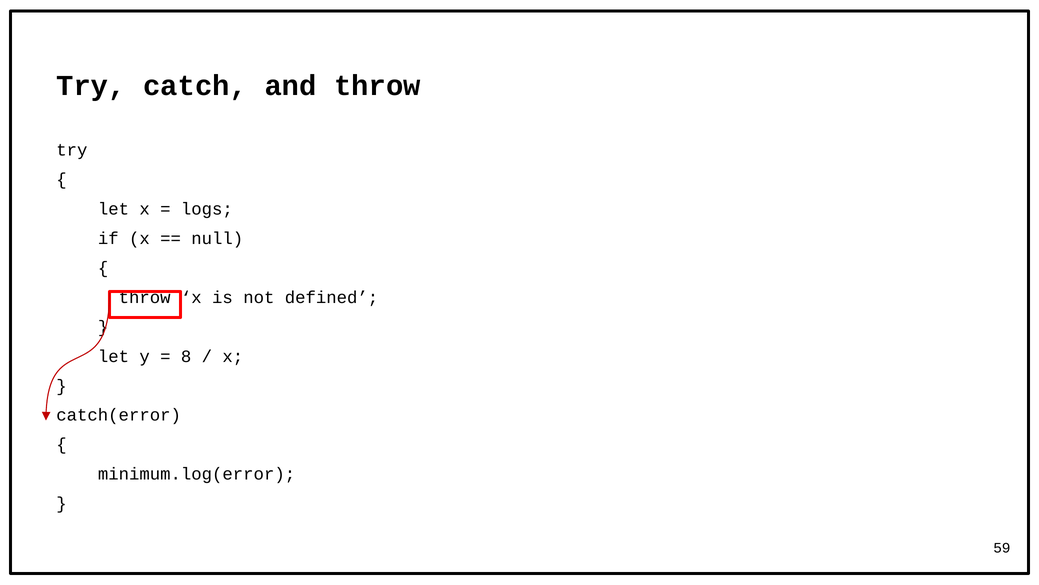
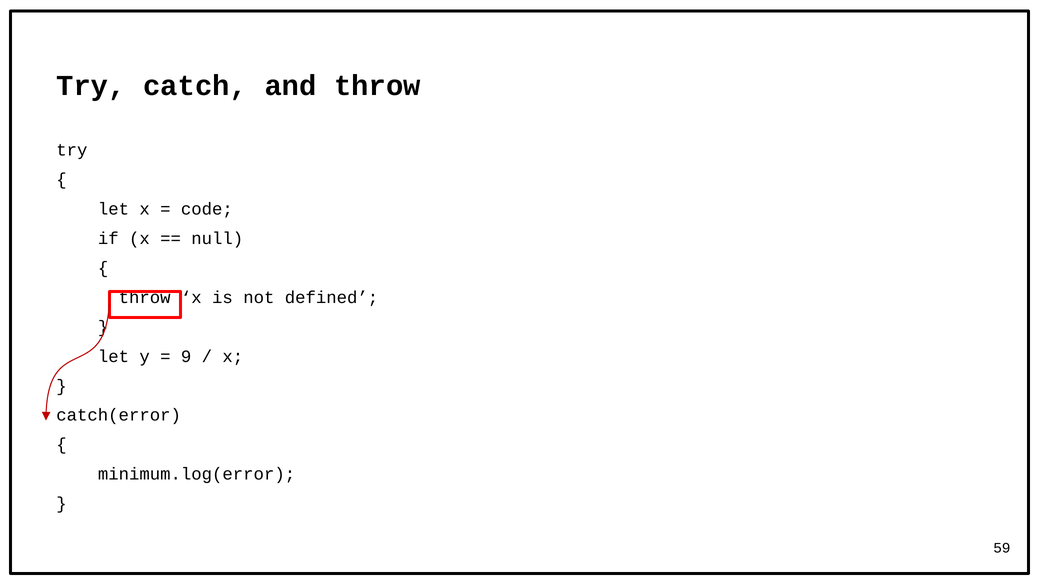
logs: logs -> code
8: 8 -> 9
